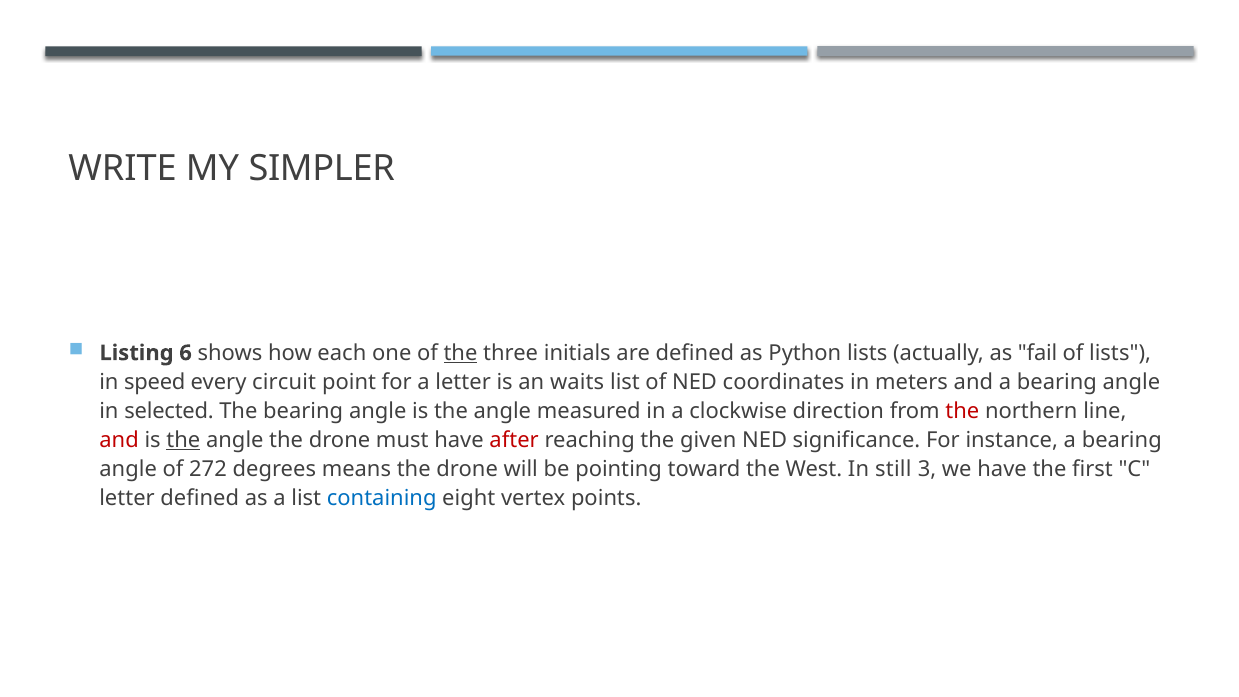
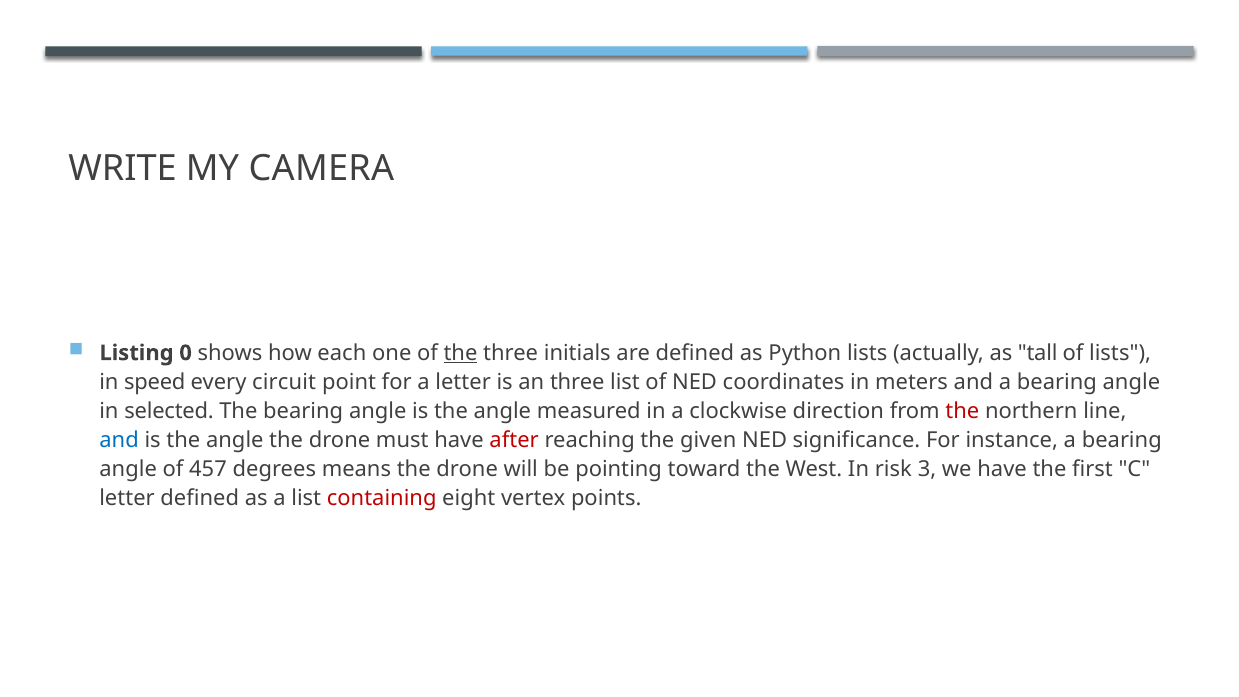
SIMPLER: SIMPLER -> CAMERA
6: 6 -> 0
fail: fail -> tall
an waits: waits -> three
and at (119, 440) colour: red -> blue
the at (183, 440) underline: present -> none
272: 272 -> 457
still: still -> risk
containing colour: blue -> red
